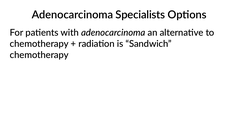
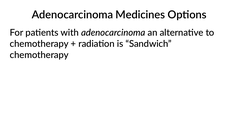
Specialists: Specialists -> Medicines
